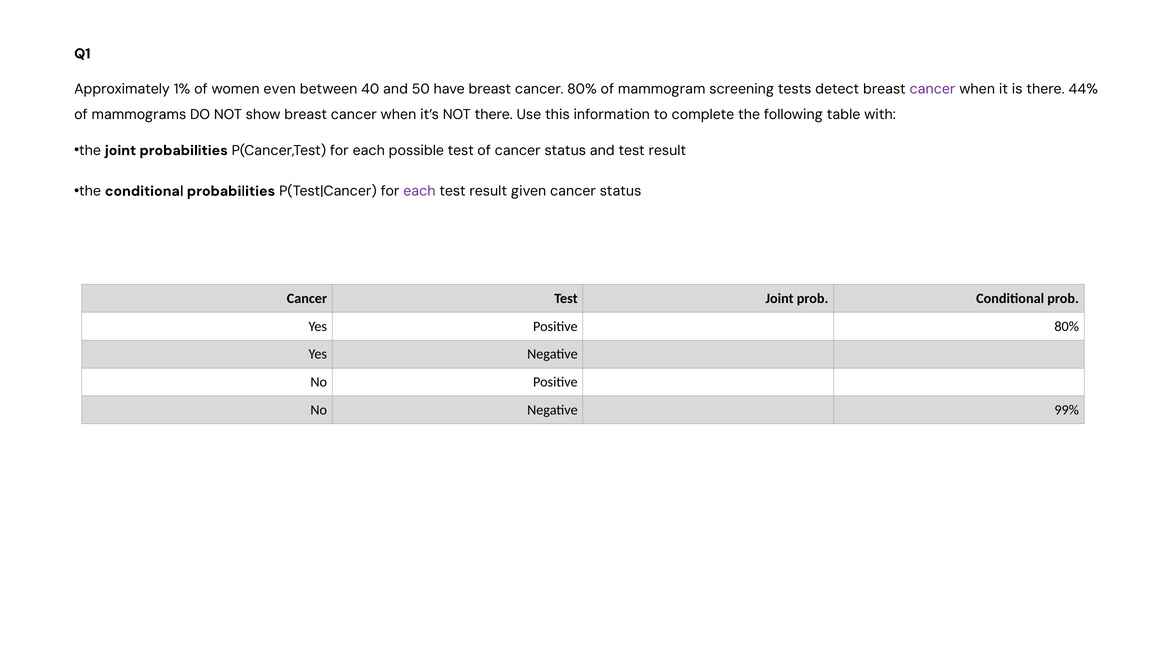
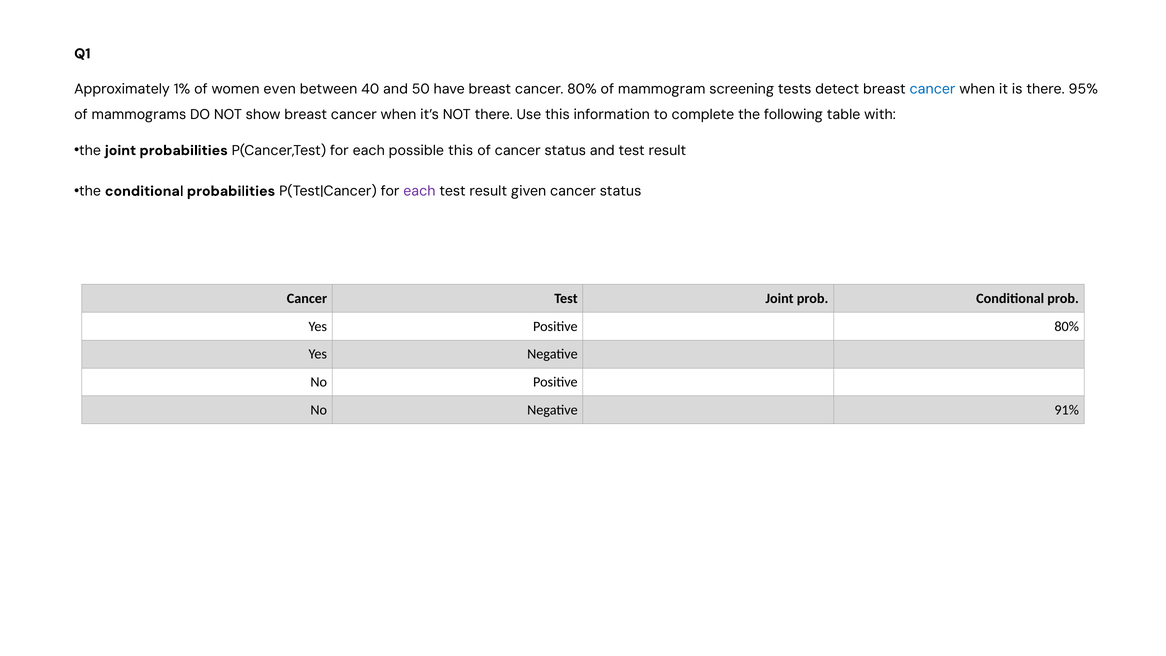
cancer at (933, 89) colour: purple -> blue
44%: 44% -> 95%
possible test: test -> this
99%: 99% -> 91%
